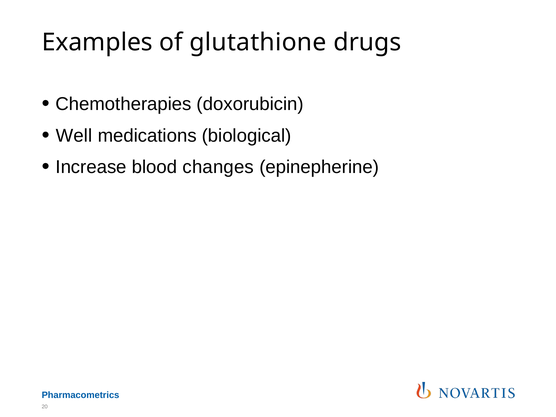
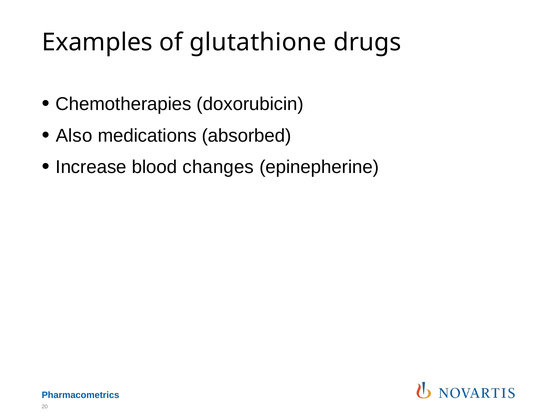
Well: Well -> Also
biological: biological -> absorbed
